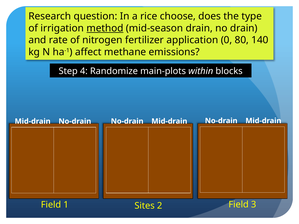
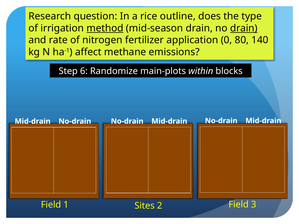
choose: choose -> outline
drain at (244, 28) underline: none -> present
Step 4: 4 -> 6
